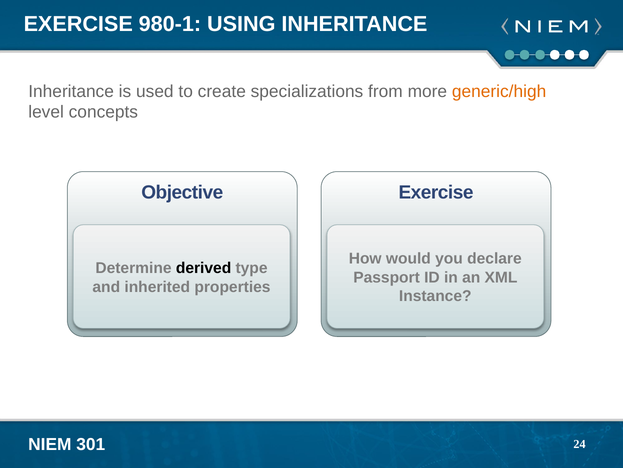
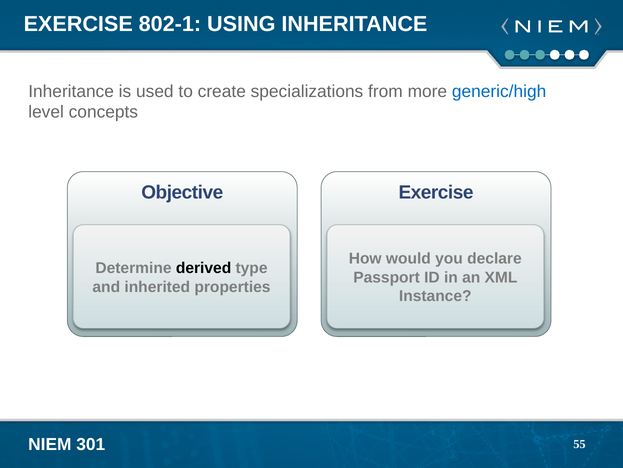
980-1: 980-1 -> 802-1
generic/high colour: orange -> blue
24: 24 -> 55
